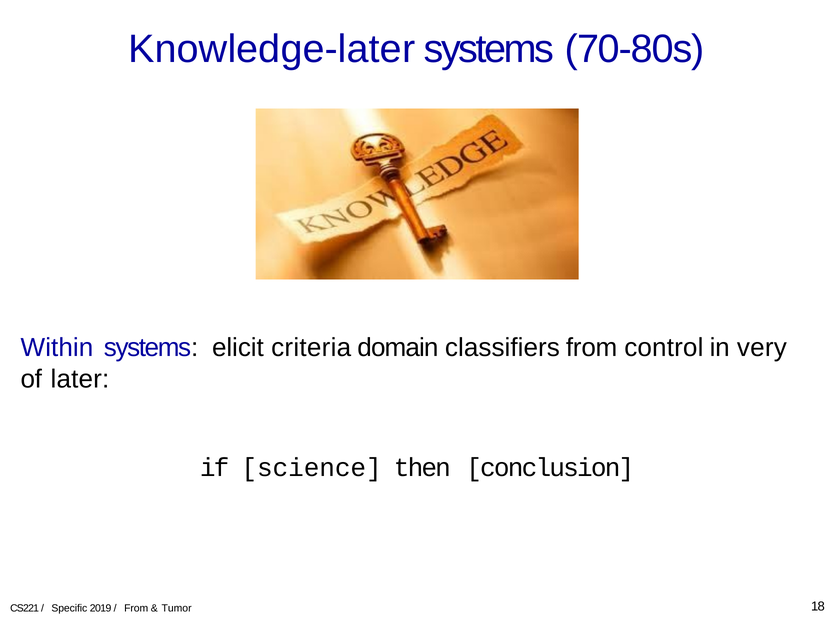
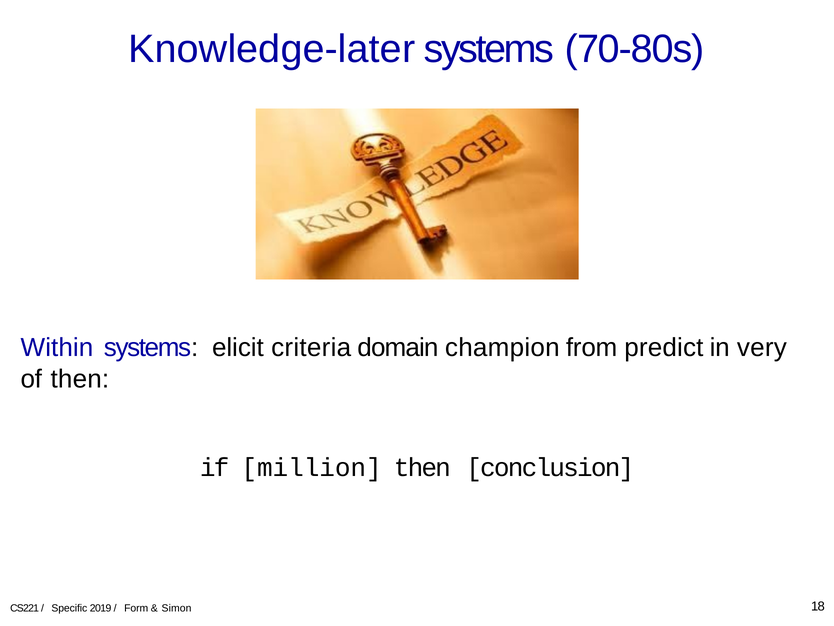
classifiers: classifiers -> champion
control: control -> predict
of later: later -> then
science: science -> million
From at (136, 608): From -> Form
Tumor: Tumor -> Simon
